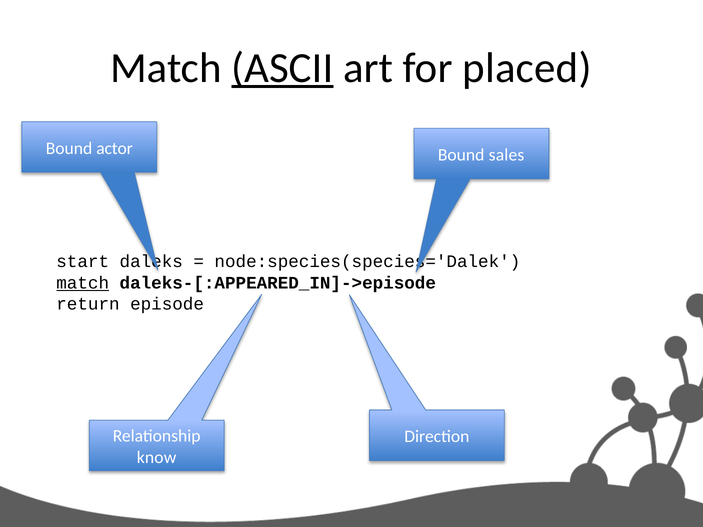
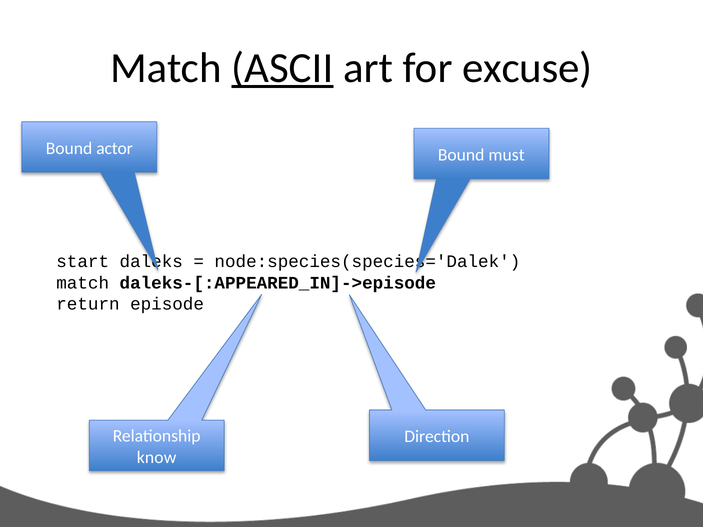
placed: placed -> excuse
sales: sales -> must
match at (83, 283) underline: present -> none
